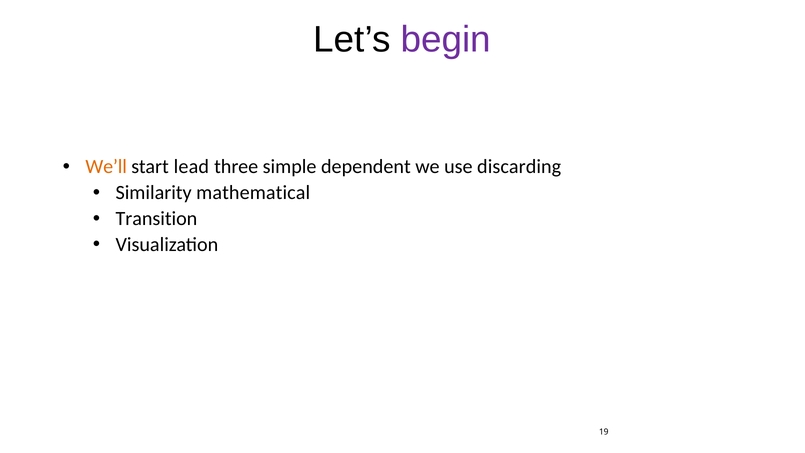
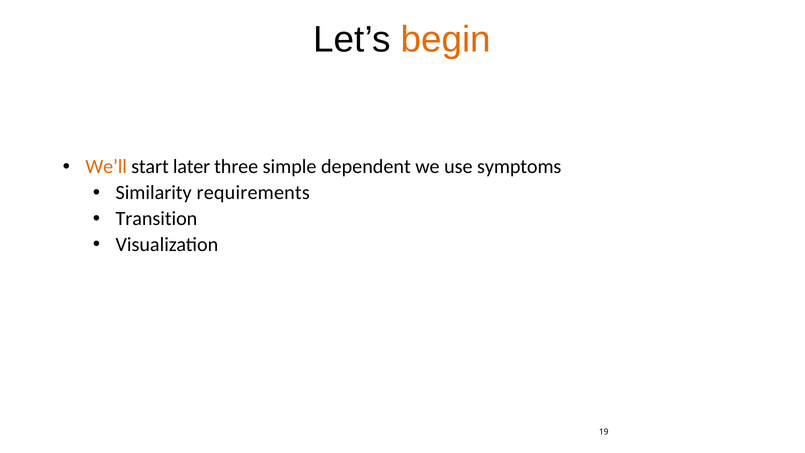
begin colour: purple -> orange
lead: lead -> later
discarding: discarding -> symptoms
mathematical: mathematical -> requirements
